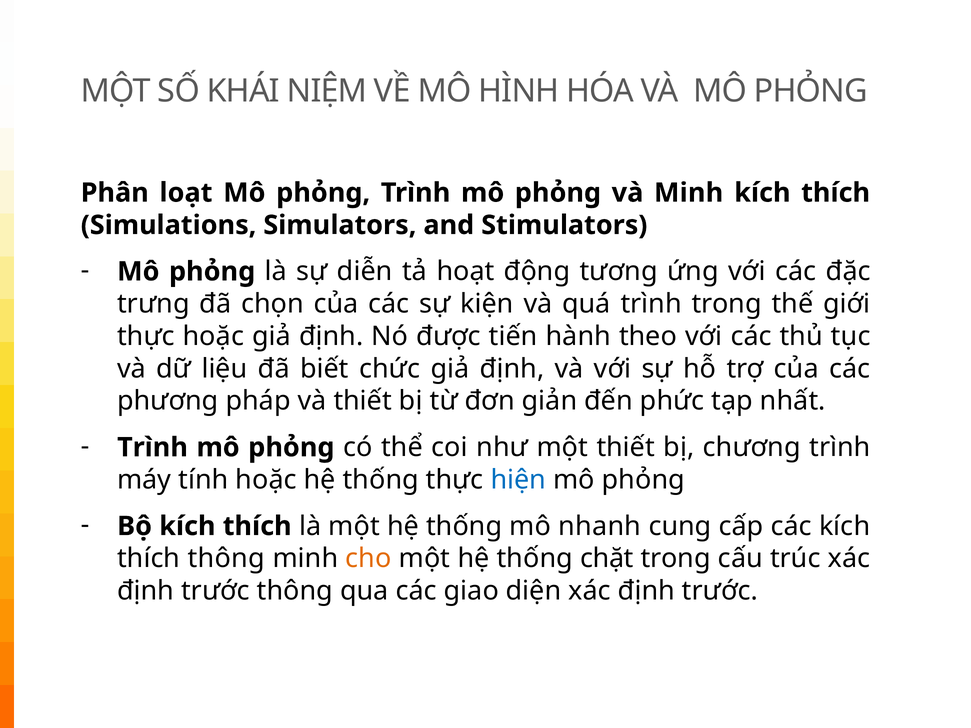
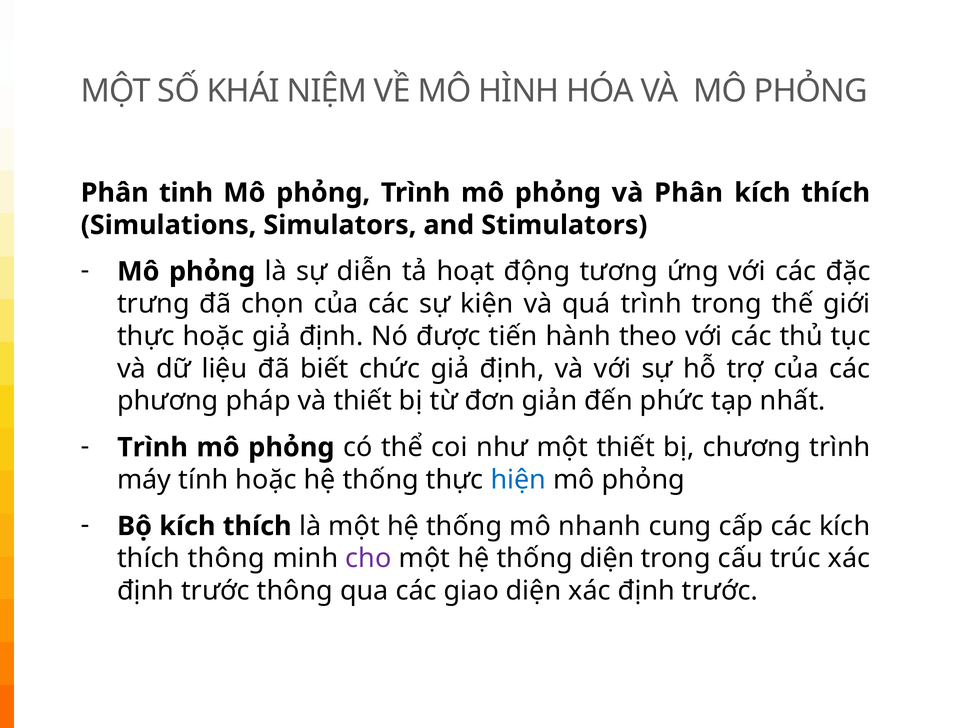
loạt: loạt -> tinh
và Minh: Minh -> Phân
cho colour: orange -> purple
thống chặt: chặt -> diện
